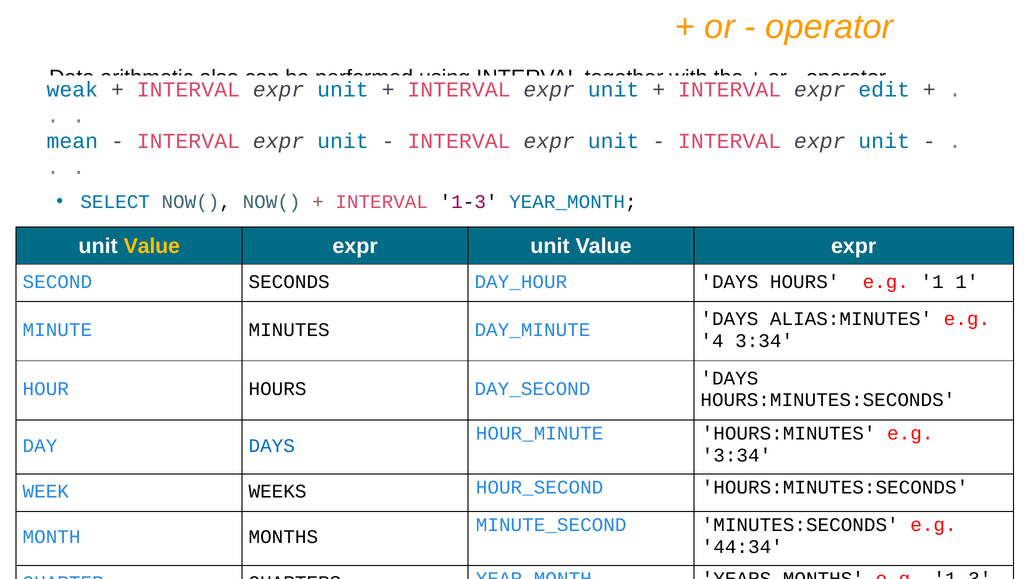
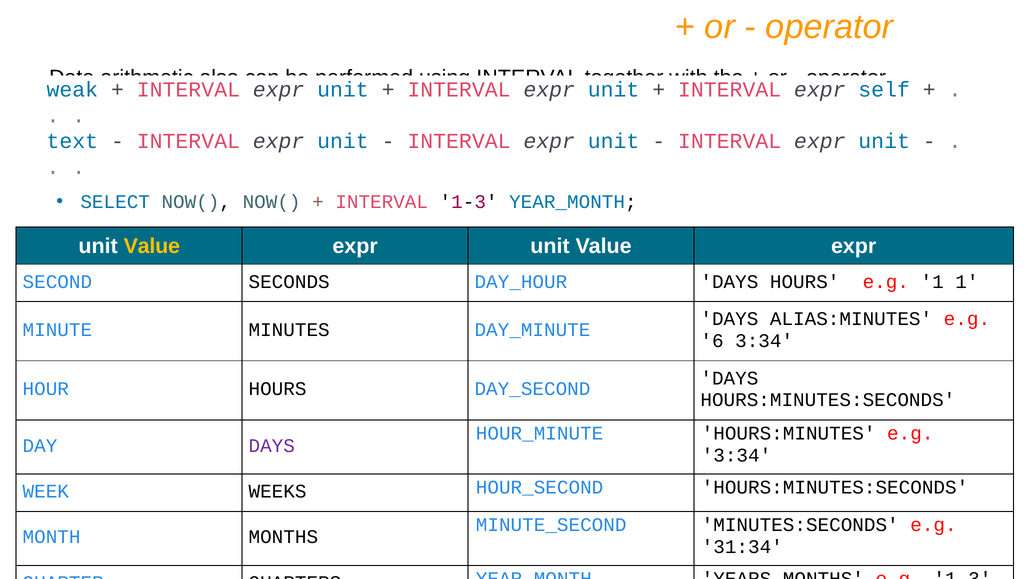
edit: edit -> self
mean: mean -> text
4: 4 -> 6
DAYS at (272, 446) colour: blue -> purple
44:34: 44:34 -> 31:34
